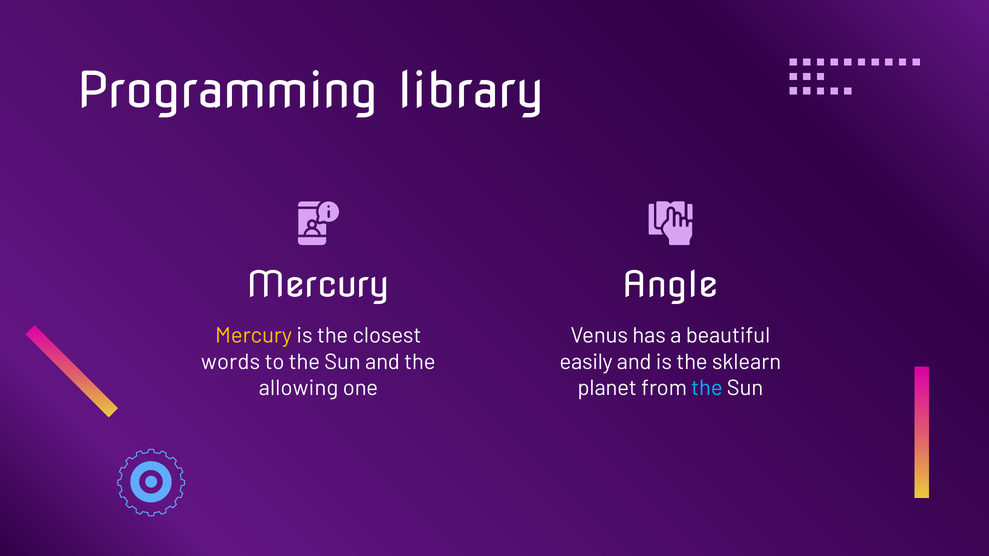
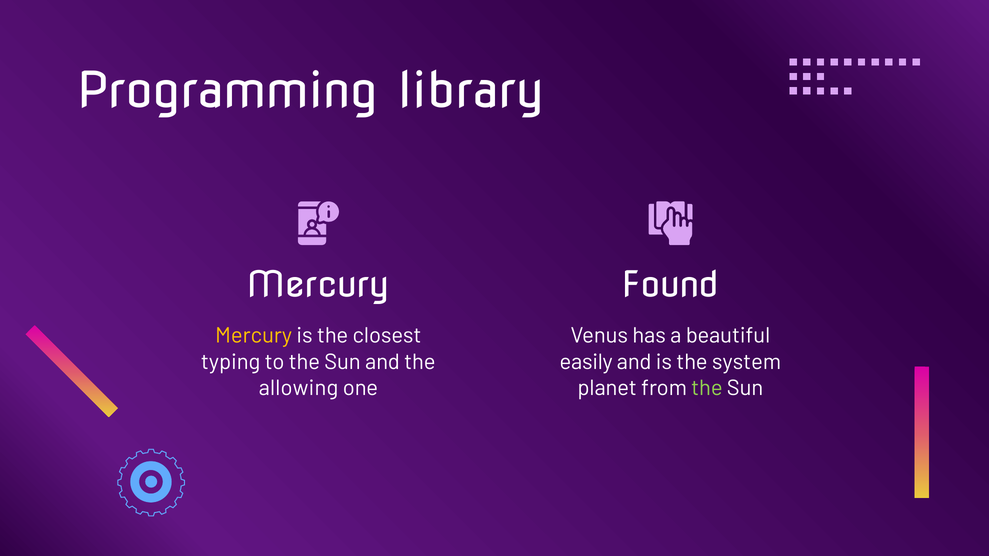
Angle: Angle -> Found
words: words -> typing
sklearn: sklearn -> system
the at (707, 388) colour: light blue -> light green
